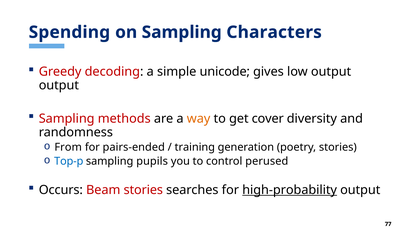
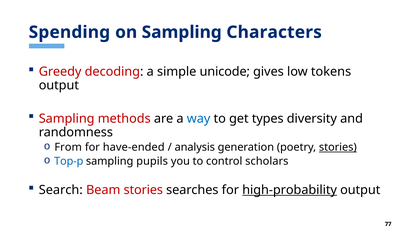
low output: output -> tokens
way colour: orange -> blue
cover: cover -> types
pairs-ended: pairs-ended -> have-ended
training: training -> analysis
stories at (338, 147) underline: none -> present
perused: perused -> scholars
Occurs: Occurs -> Search
